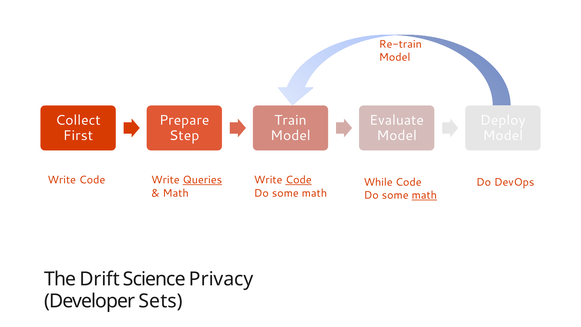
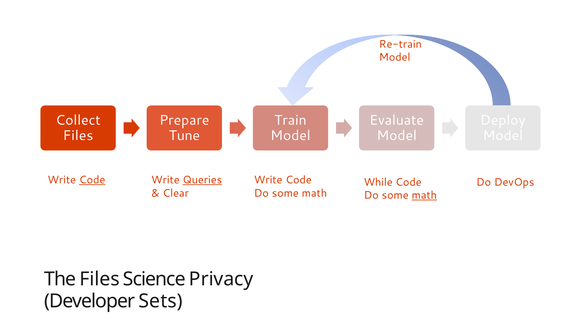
First at (78, 135): First -> Files
Step: Step -> Tune
Code at (92, 180) underline: none -> present
Code at (299, 180) underline: present -> none
Math at (176, 193): Math -> Clear
The Drift: Drift -> Files
